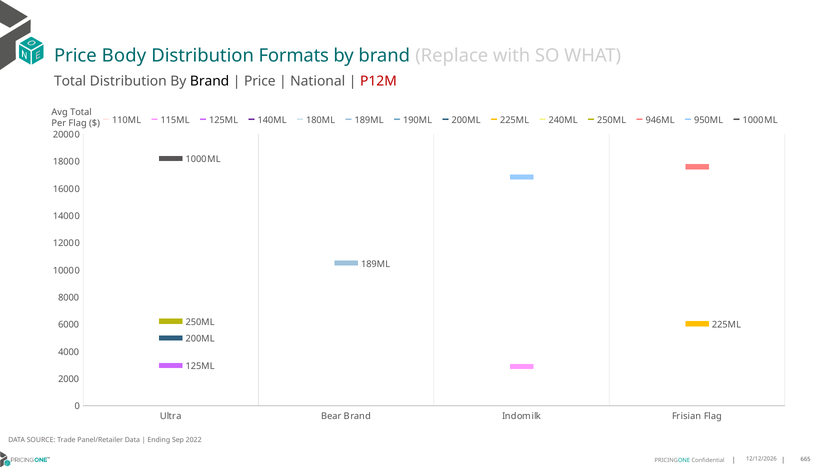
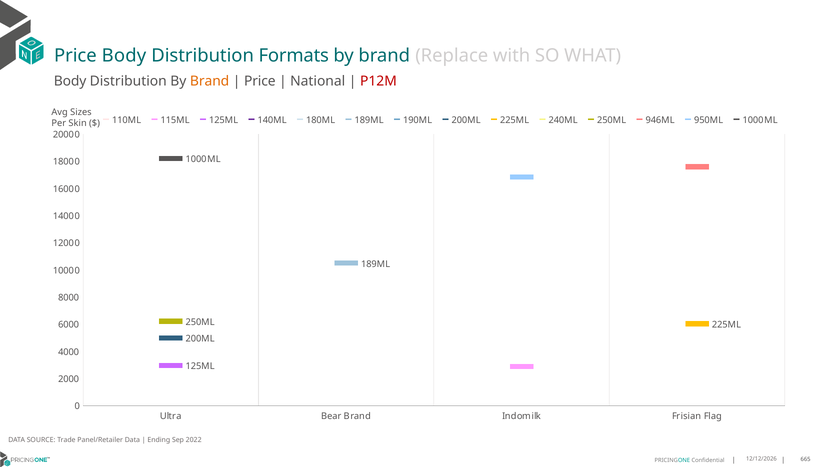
Total at (70, 81): Total -> Body
Brand at (210, 81) colour: black -> orange
Avg Total: Total -> Sizes
Per Flag: Flag -> Skin
